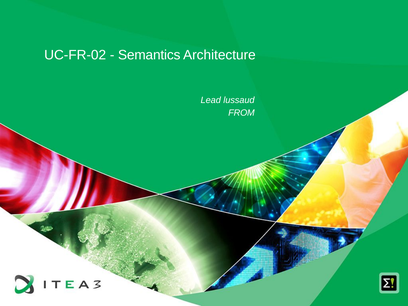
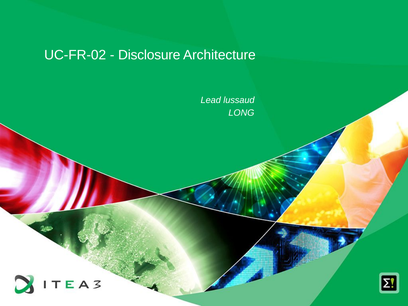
Semantics: Semantics -> Disclosure
FROM: FROM -> LONG
